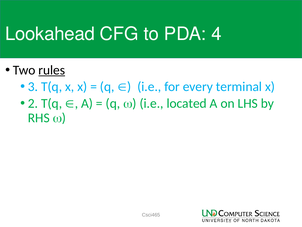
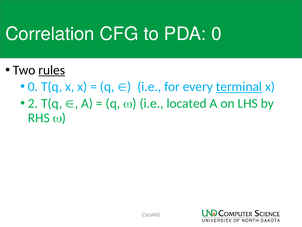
Lookahead: Lookahead -> Correlation
PDA 4: 4 -> 0
3 at (33, 87): 3 -> 0
terminal underline: none -> present
